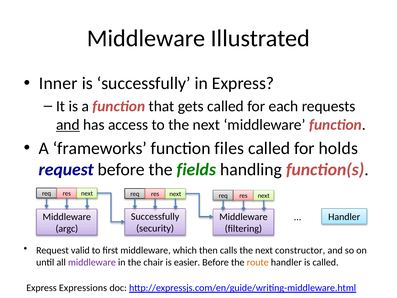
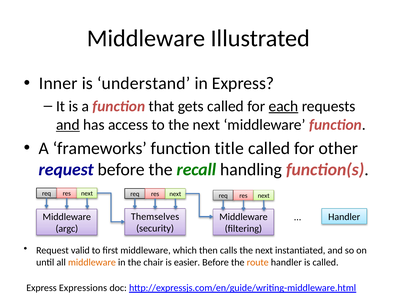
is successfully: successfully -> understand
each underline: none -> present
files: files -> title
holds: holds -> other
fields: fields -> recall
Successfully at (155, 216): Successfully -> Themselves
constructor: constructor -> instantiated
middleware at (92, 262) colour: purple -> orange
